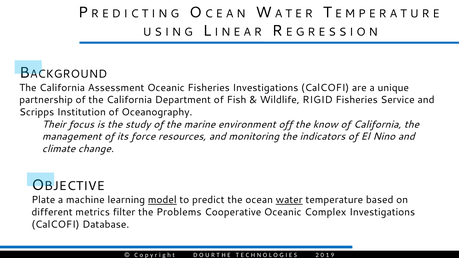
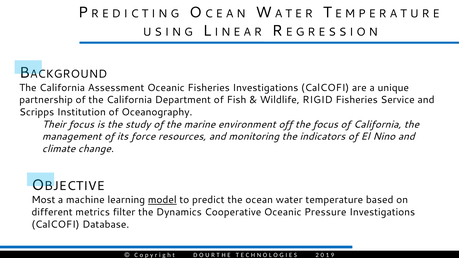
the know: know -> focus
Plate: Plate -> Most
water underline: present -> none
Problems: Problems -> Dynamics
Complex: Complex -> Pressure
